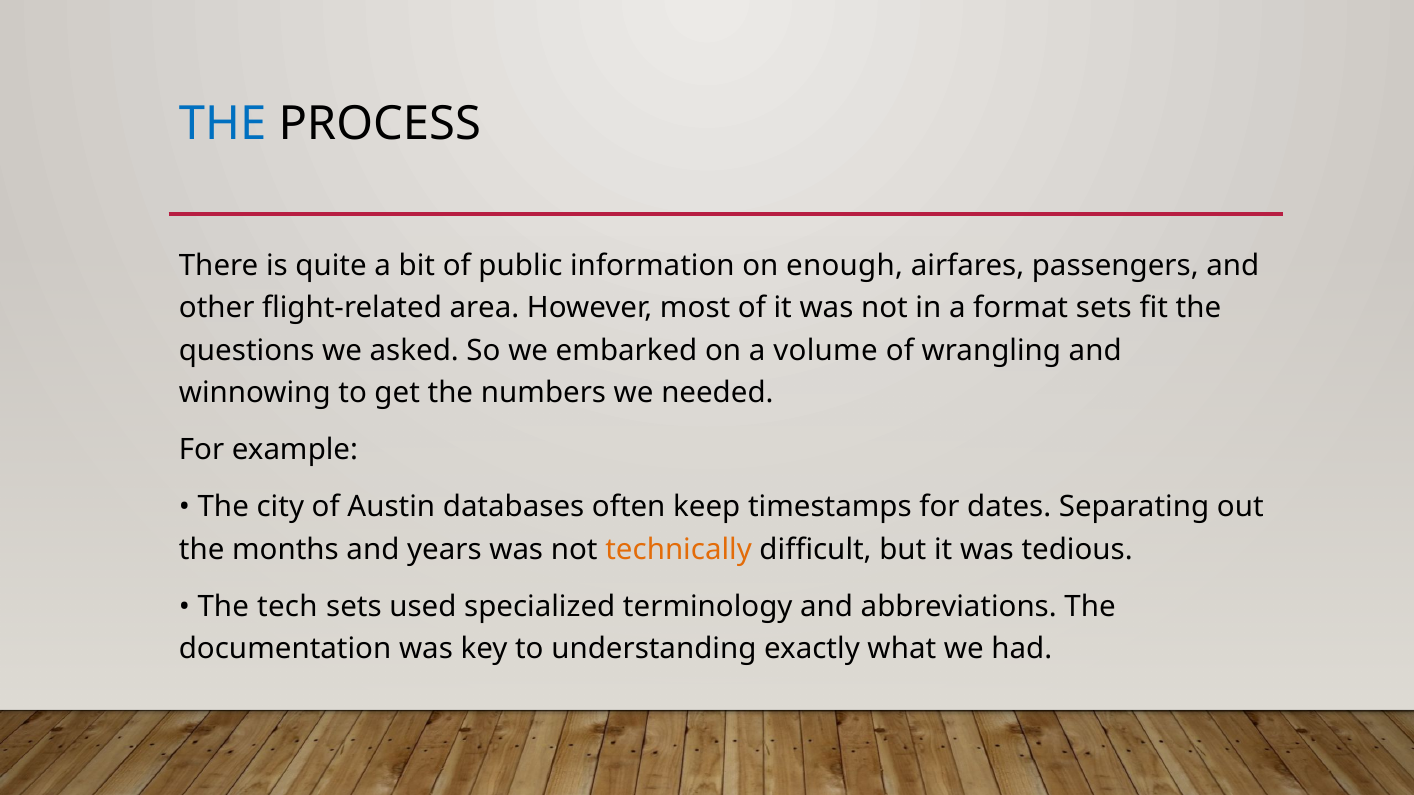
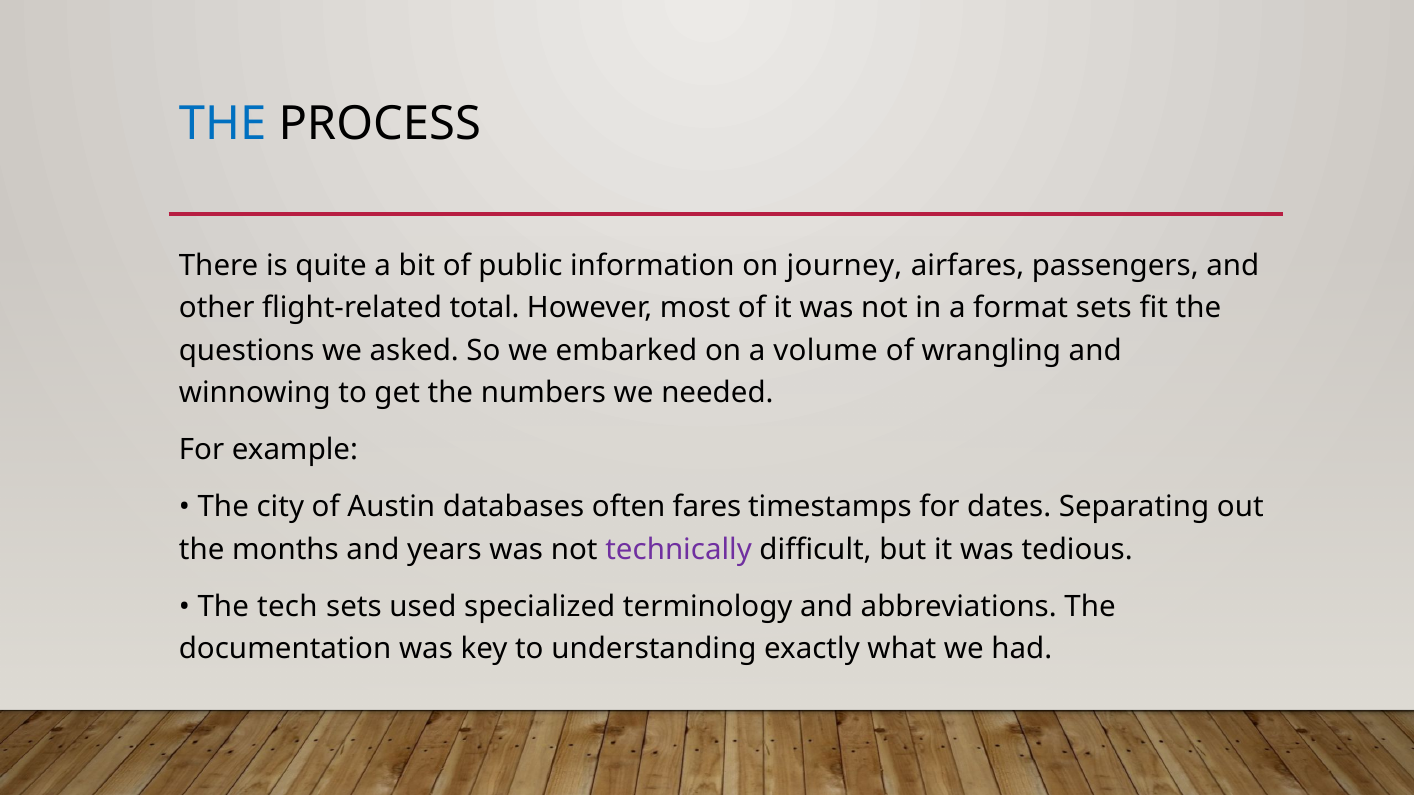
enough: enough -> journey
area: area -> total
keep: keep -> fares
technically colour: orange -> purple
